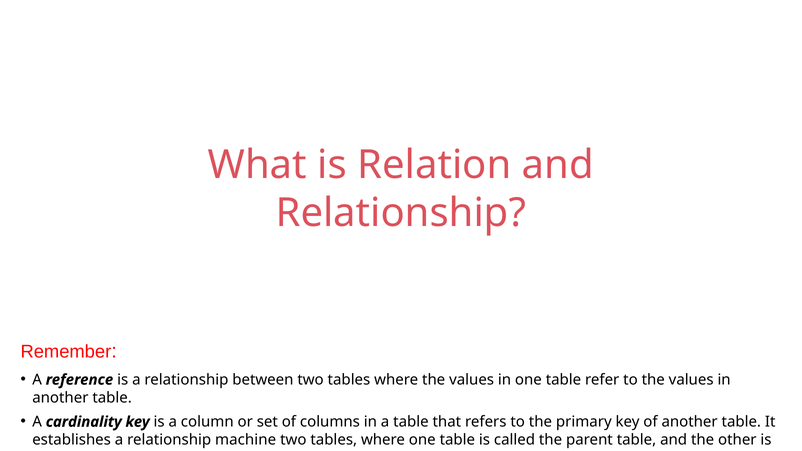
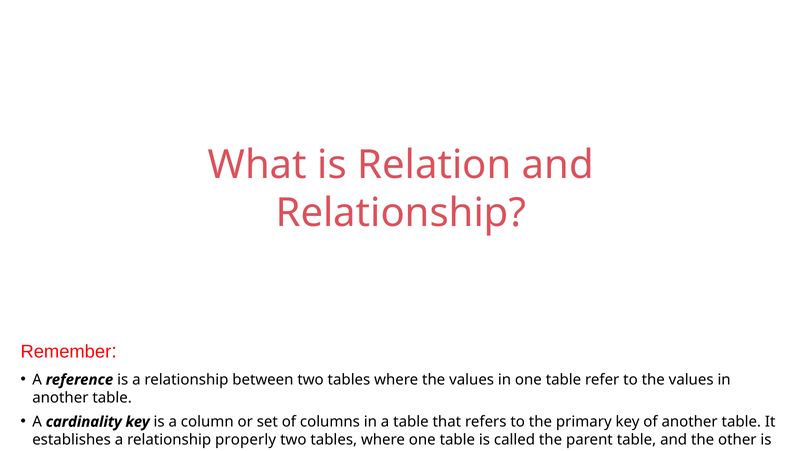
machine: machine -> properly
